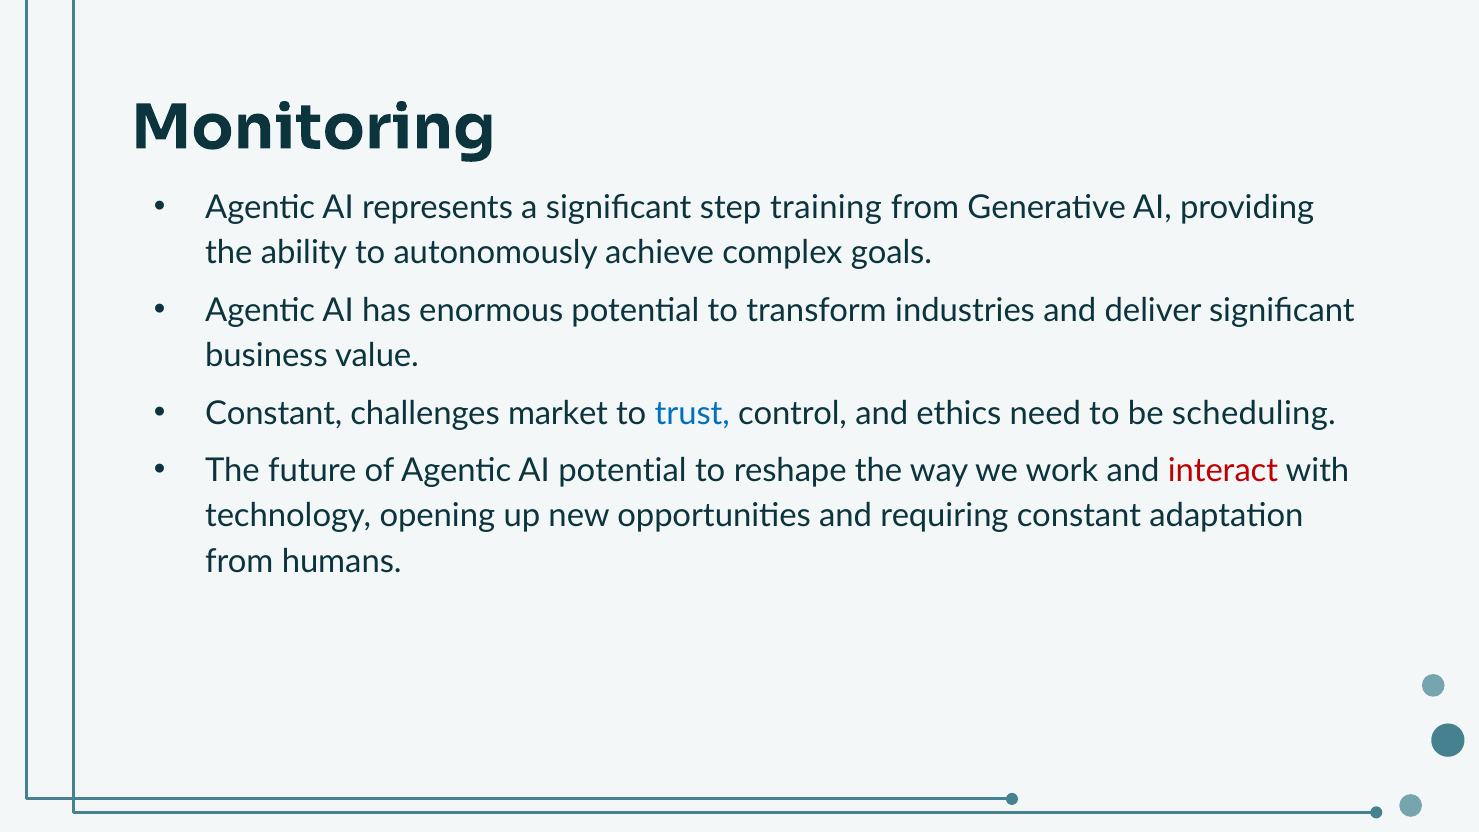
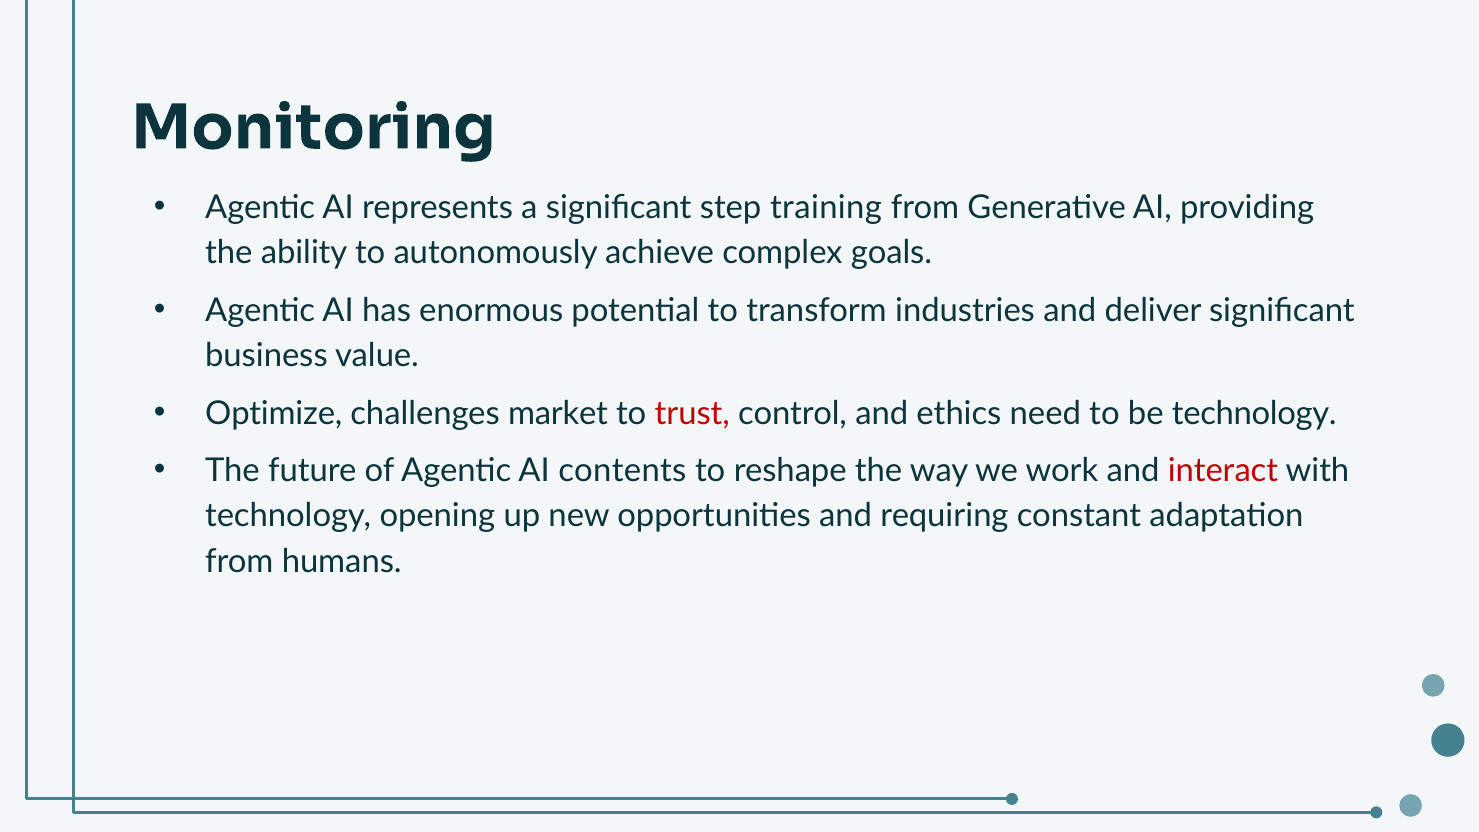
Constant at (274, 413): Constant -> Optimize
trust colour: blue -> red
be scheduling: scheduling -> technology
AI potential: potential -> contents
